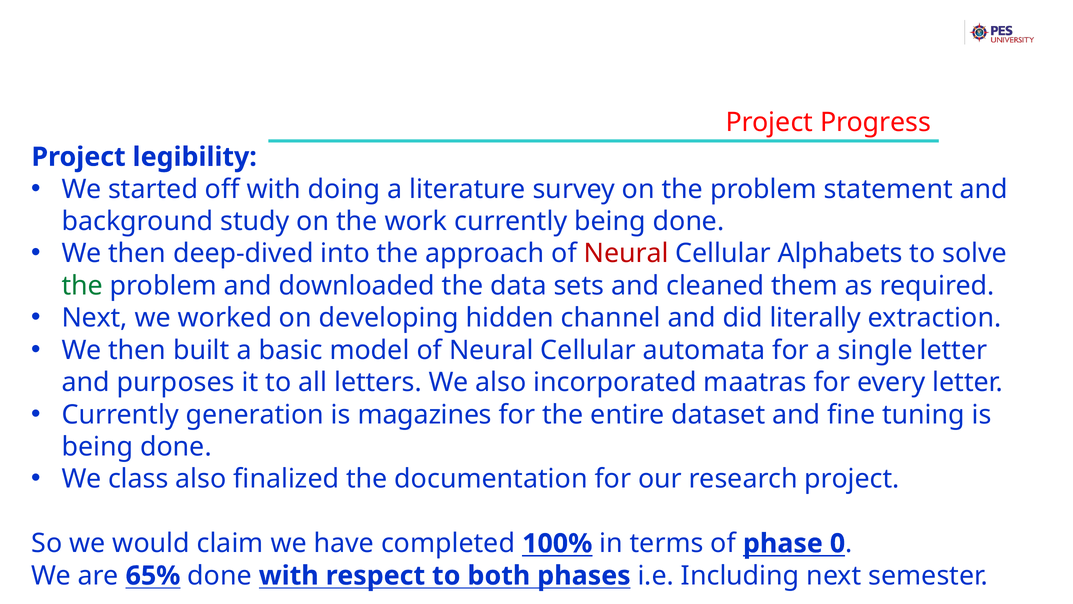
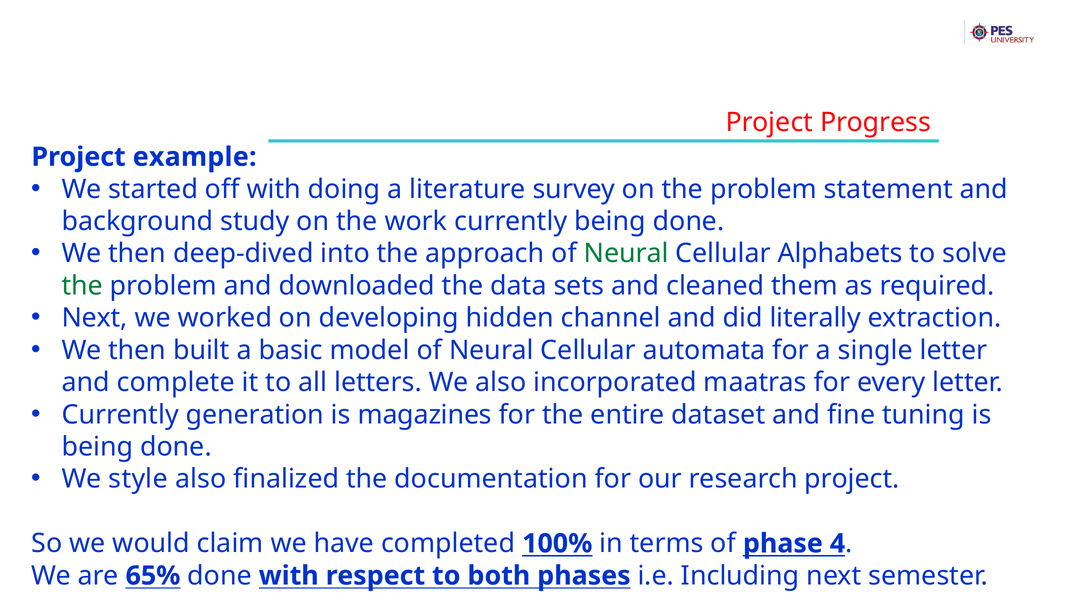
legibility: legibility -> example
Neural at (626, 253) colour: red -> green
purposes: purposes -> complete
class: class -> style
0: 0 -> 4
